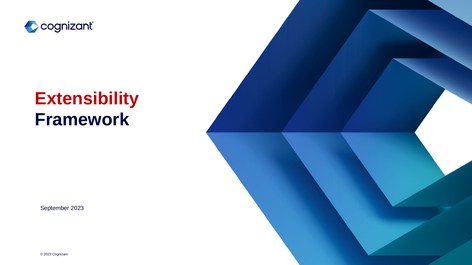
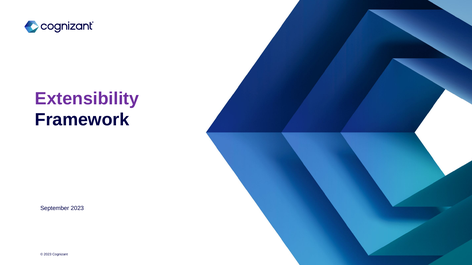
Extensibility colour: red -> purple
